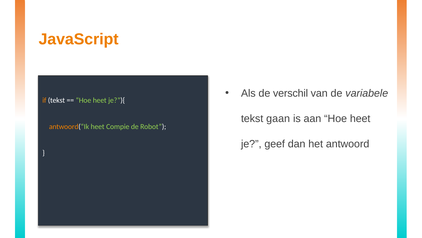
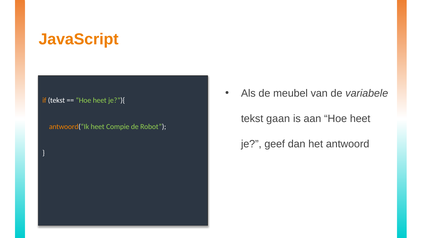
verschil: verschil -> meubel
